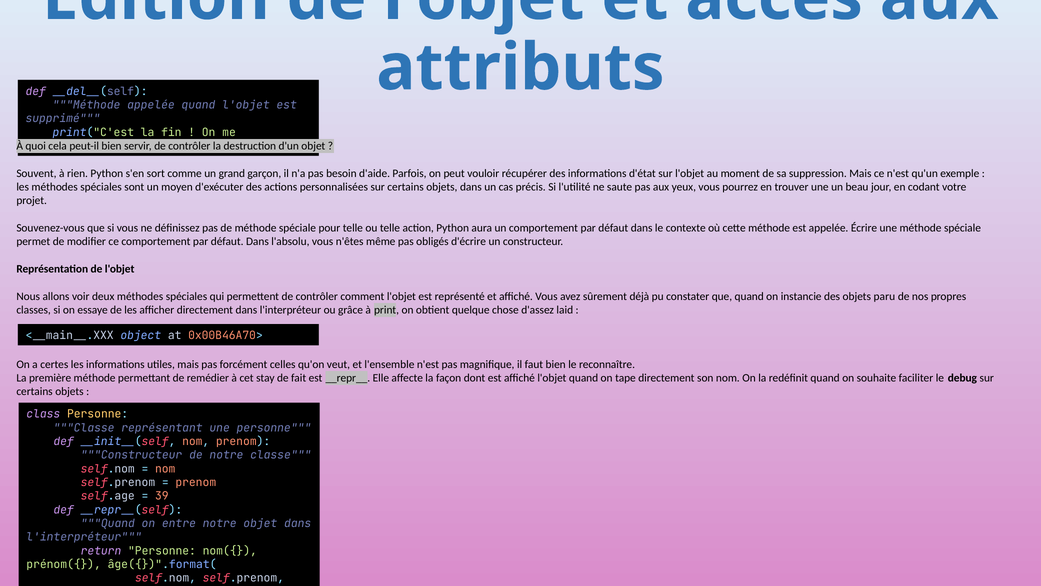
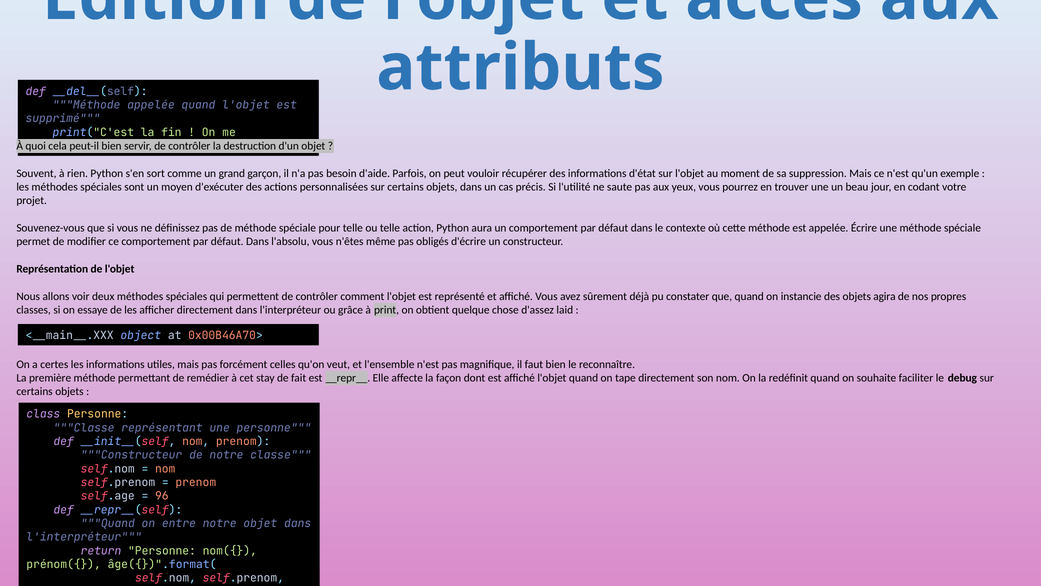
paru: paru -> agira
39: 39 -> 96
